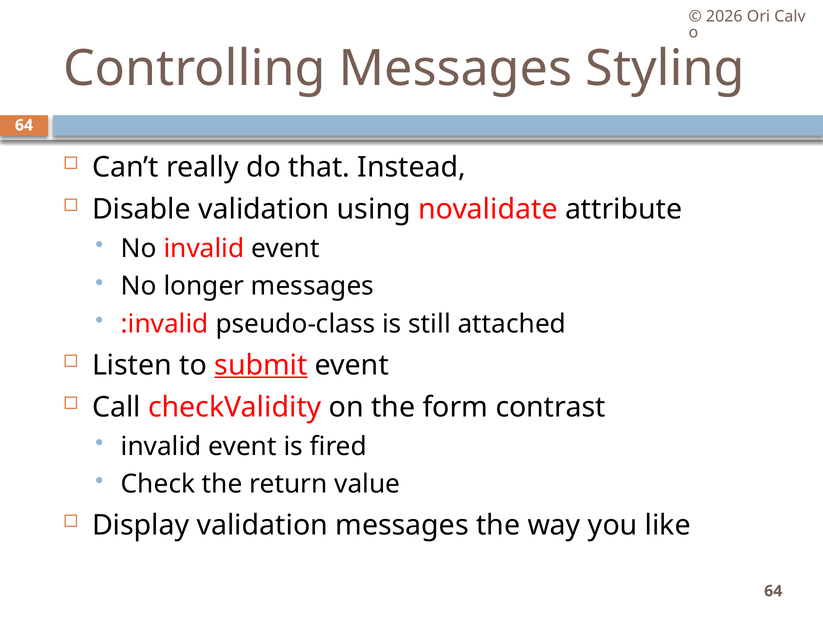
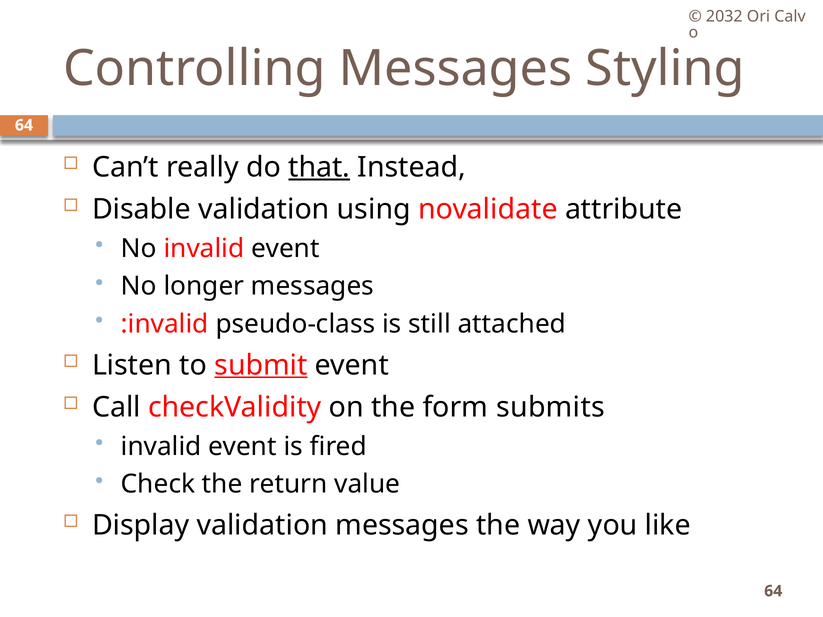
2026: 2026 -> 2032
that underline: none -> present
contrast: contrast -> submits
